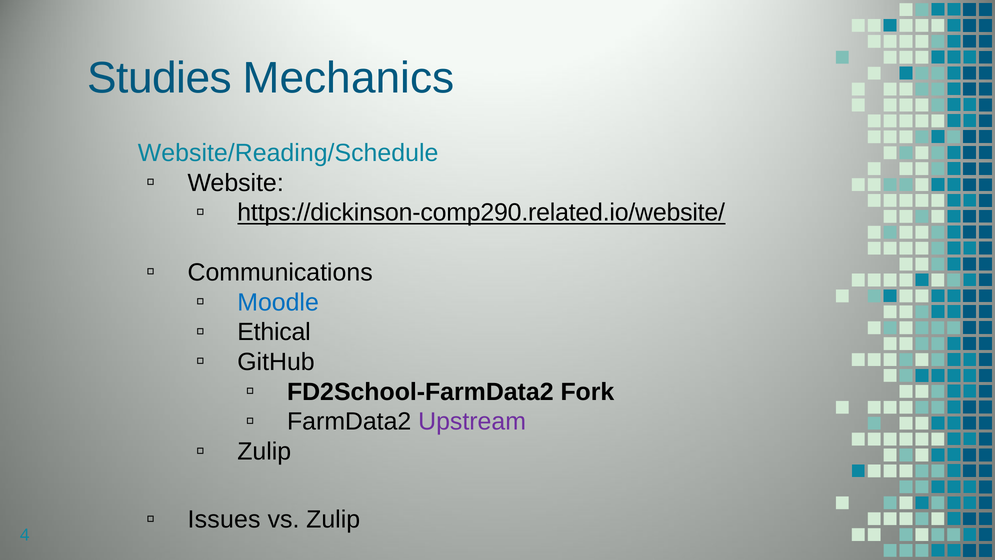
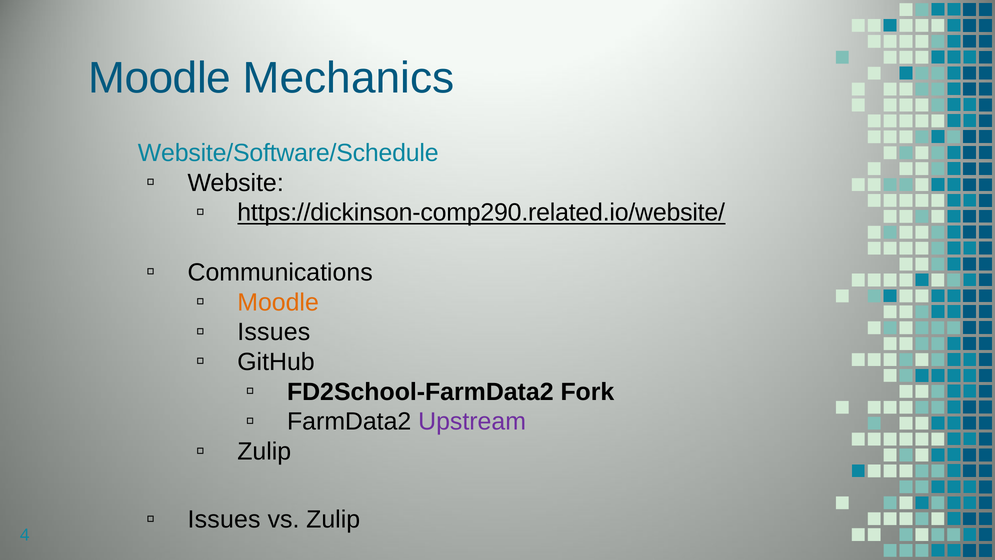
Studies at (160, 78): Studies -> Moodle
Website/Reading/Schedule: Website/Reading/Schedule -> Website/Software/Schedule
Moodle at (278, 302) colour: blue -> orange
Ethical at (274, 332): Ethical -> Issues
